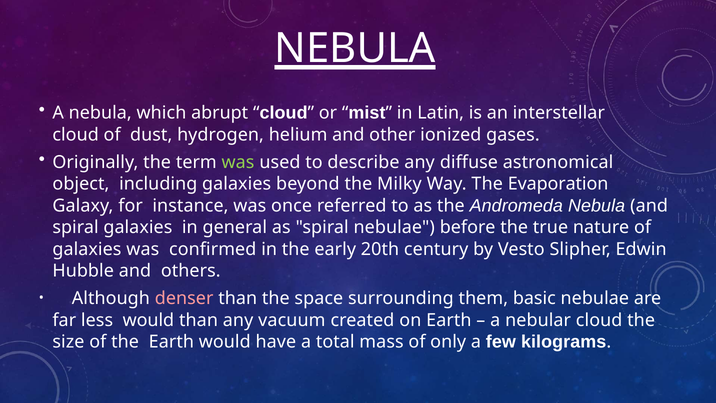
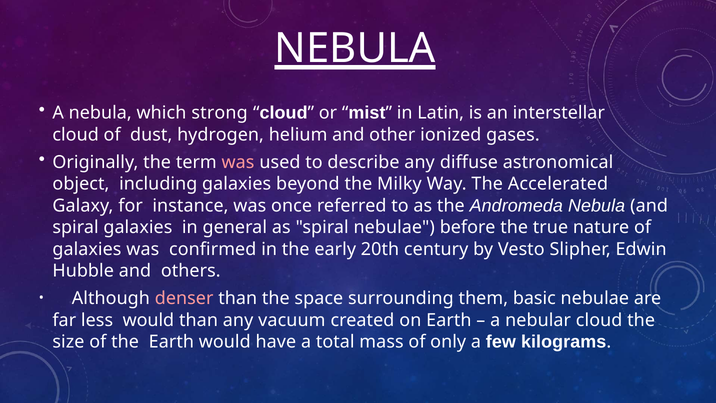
abrupt: abrupt -> strong
was at (238, 162) colour: light green -> pink
Evaporation: Evaporation -> Accelerated
